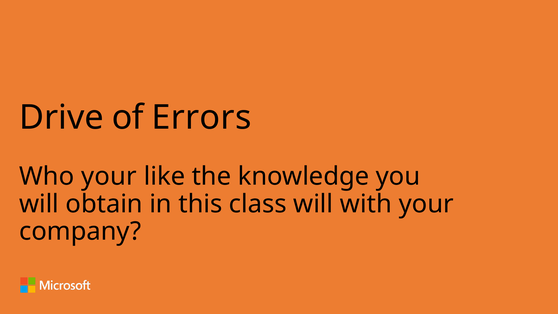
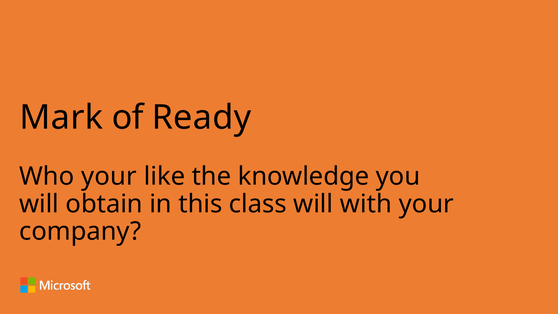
Drive: Drive -> Mark
Errors: Errors -> Ready
